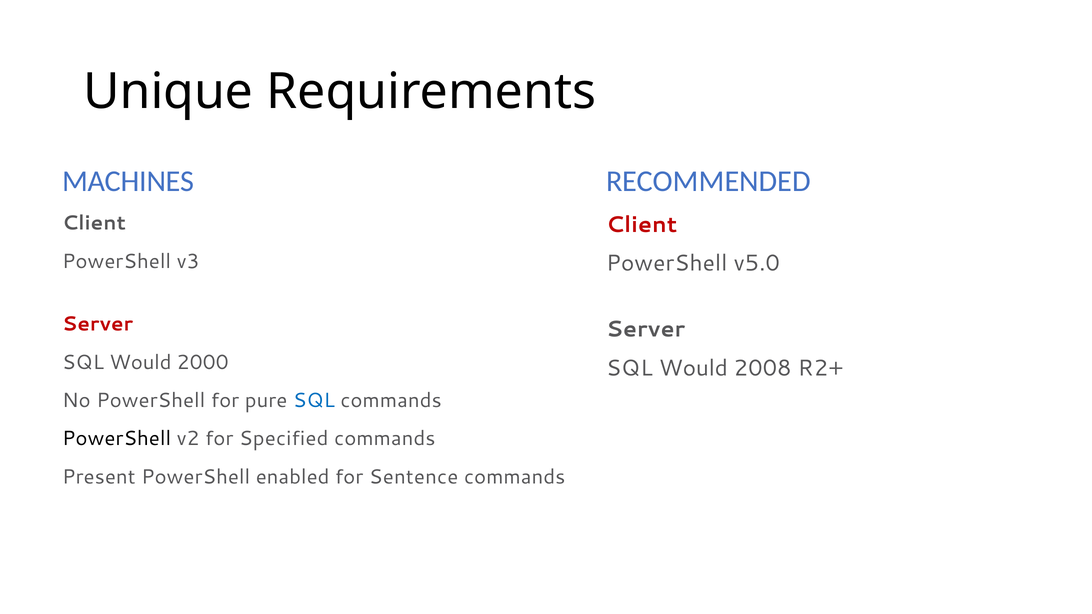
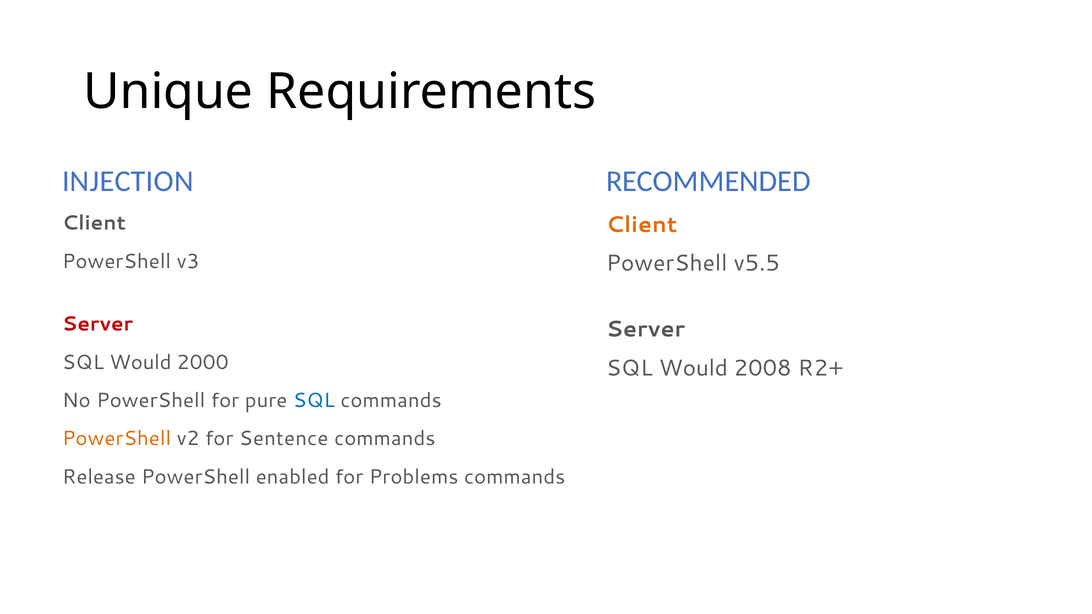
MACHINES: MACHINES -> INJECTION
Client at (642, 225) colour: red -> orange
v5.0: v5.0 -> v5.5
PowerShell at (117, 439) colour: black -> orange
Specified: Specified -> Sentence
Present: Present -> Release
Sentence: Sentence -> Problems
